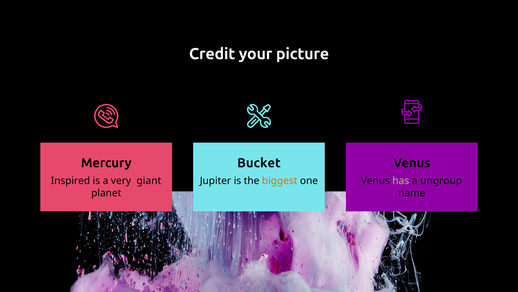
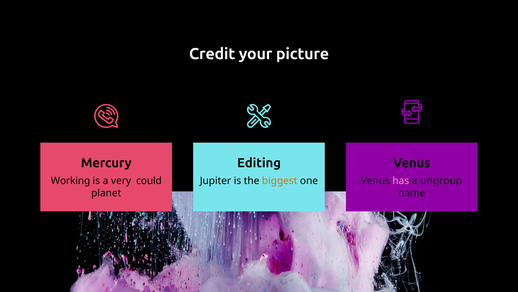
Bucket: Bucket -> Editing
Inspired: Inspired -> Working
giant: giant -> could
has colour: light green -> pink
